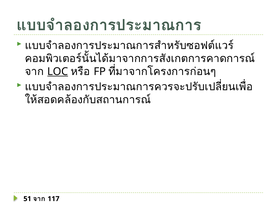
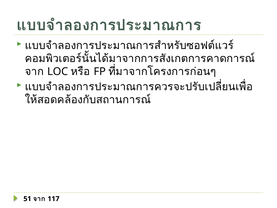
LOC underline: present -> none
